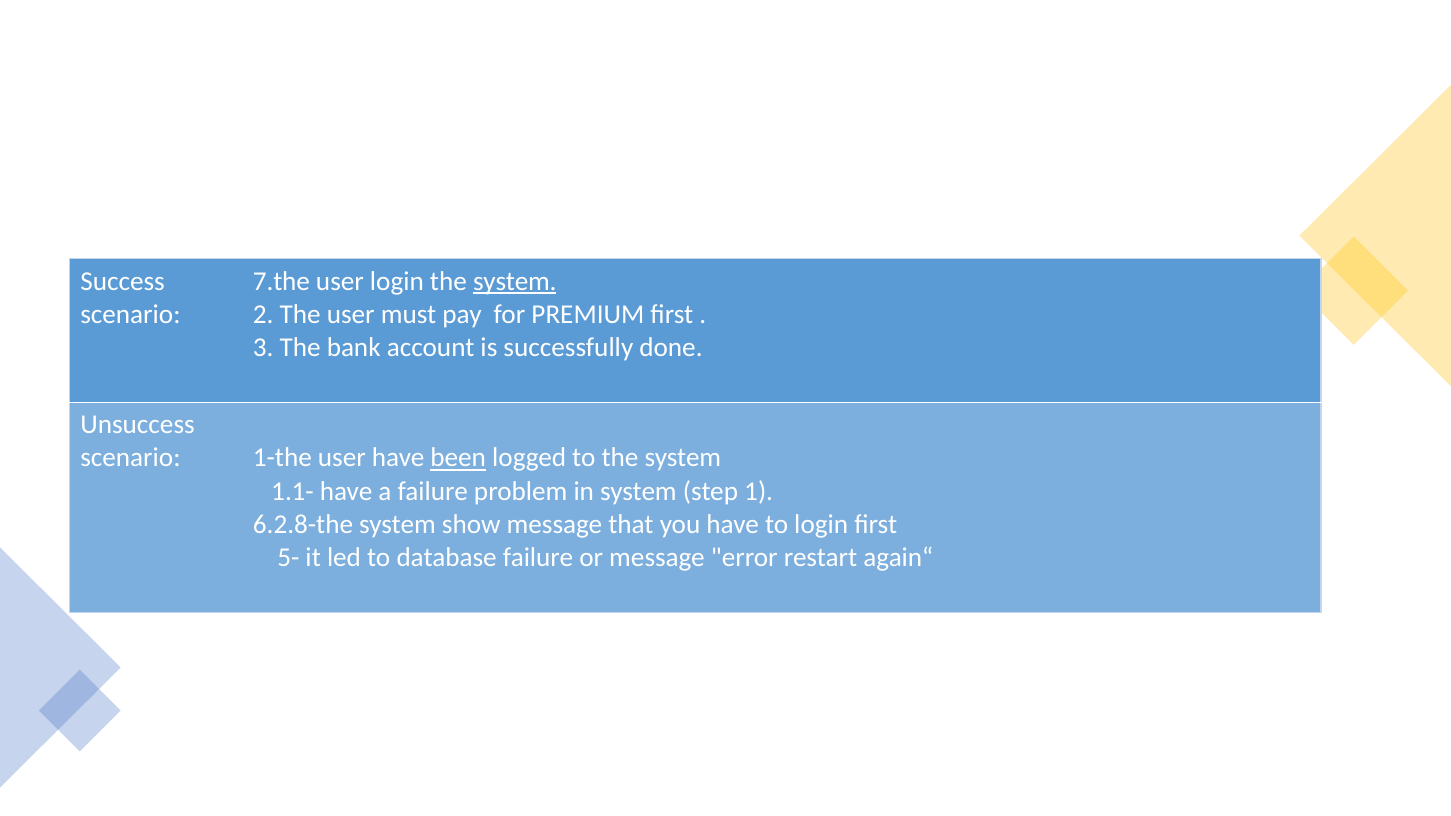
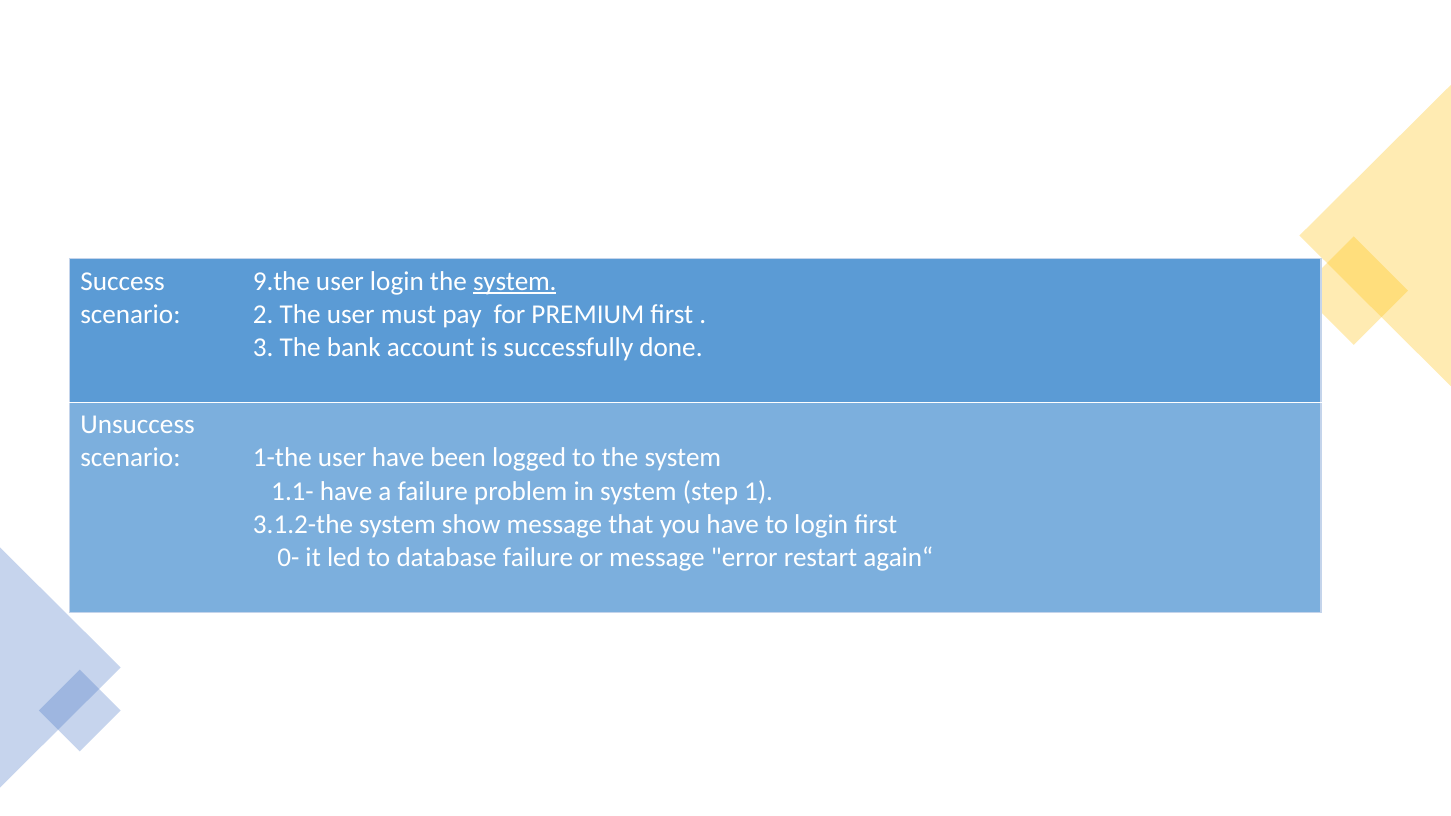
7.the: 7.the -> 9.the
been underline: present -> none
6.2.8-the: 6.2.8-the -> 3.1.2-the
5-: 5- -> 0-
